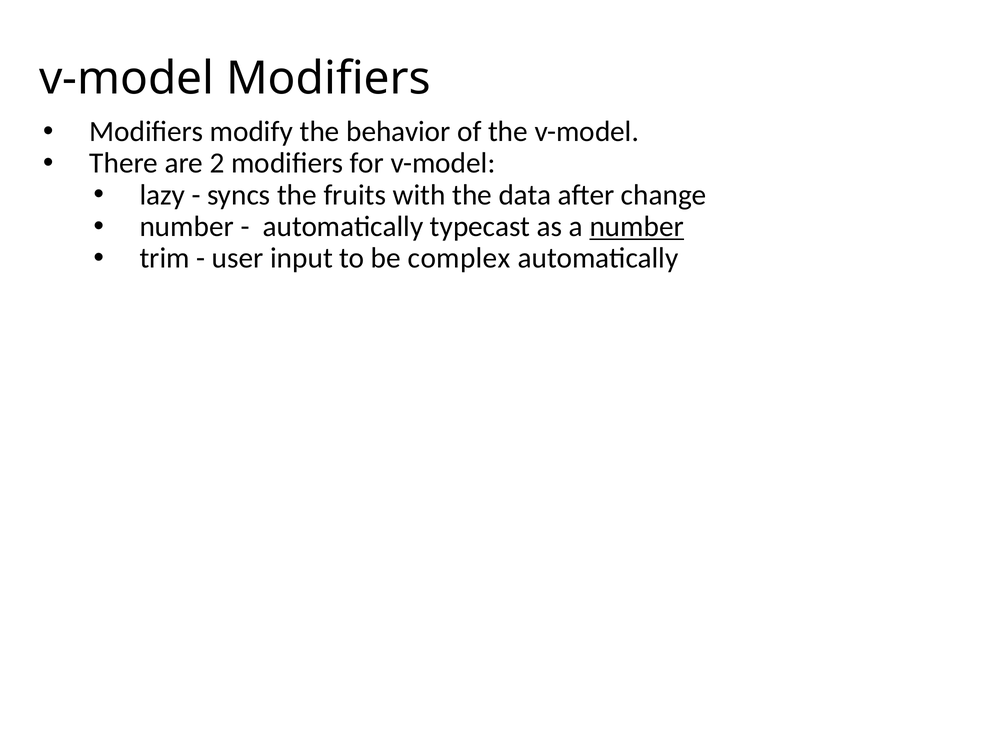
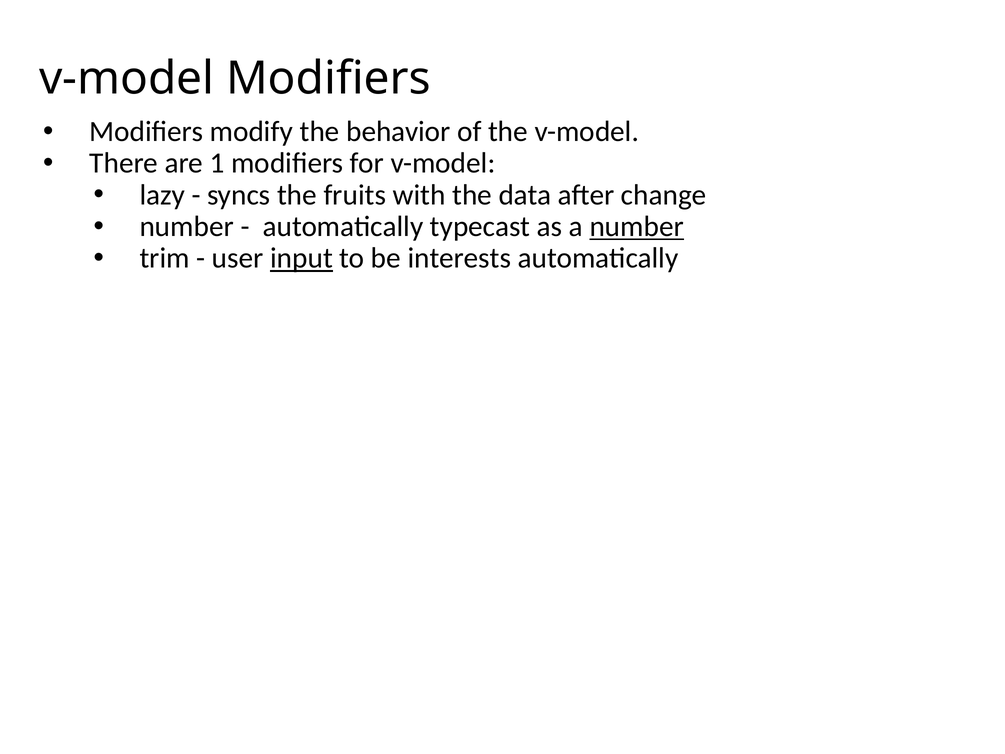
2: 2 -> 1
input underline: none -> present
complex: complex -> interests
